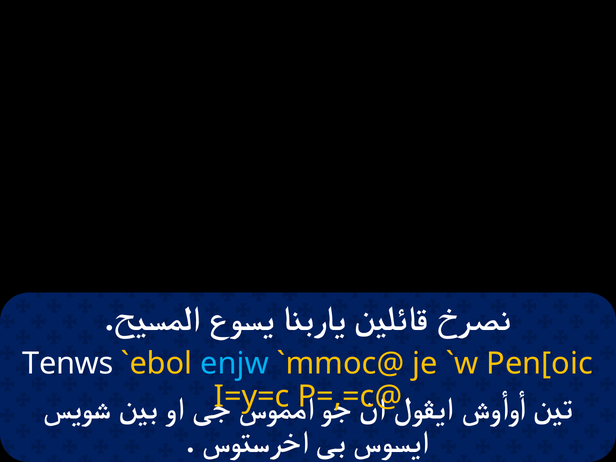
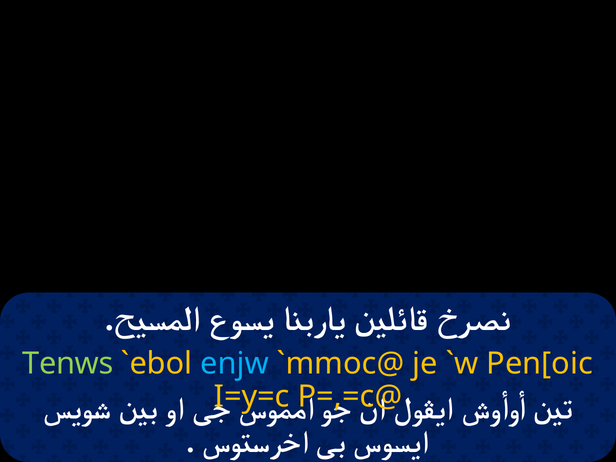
Tenws colour: white -> light green
